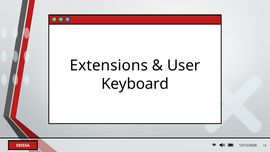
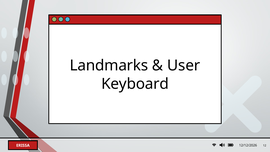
Extensions: Extensions -> Landmarks
